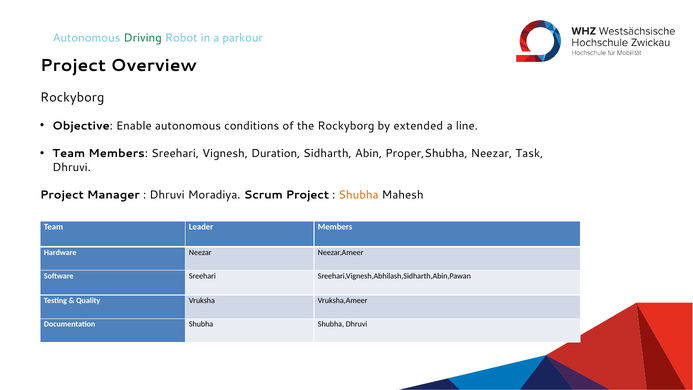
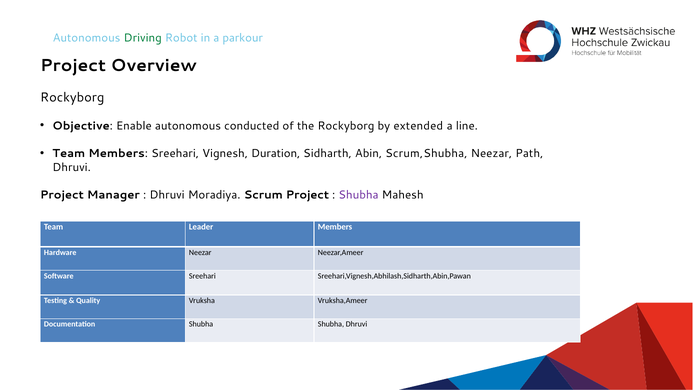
conditions: conditions -> conducted
Proper,Shubha: Proper,Shubha -> Scrum,Shubha
Task: Task -> Path
Shubha at (358, 195) colour: orange -> purple
